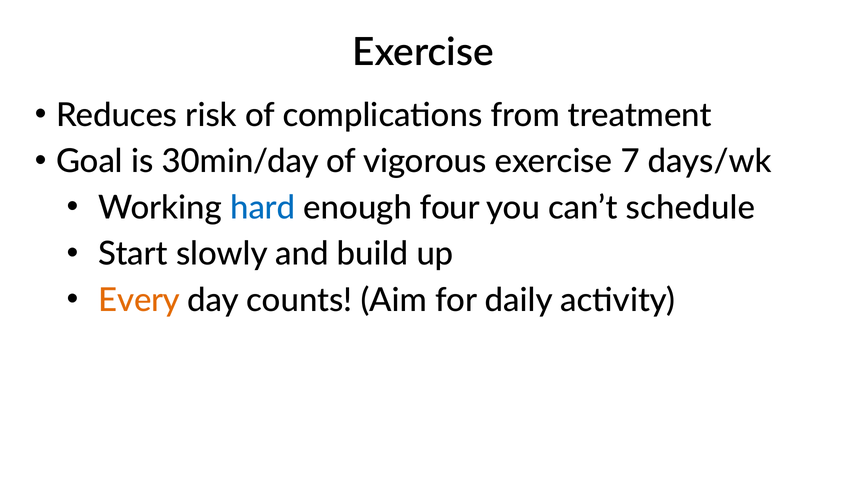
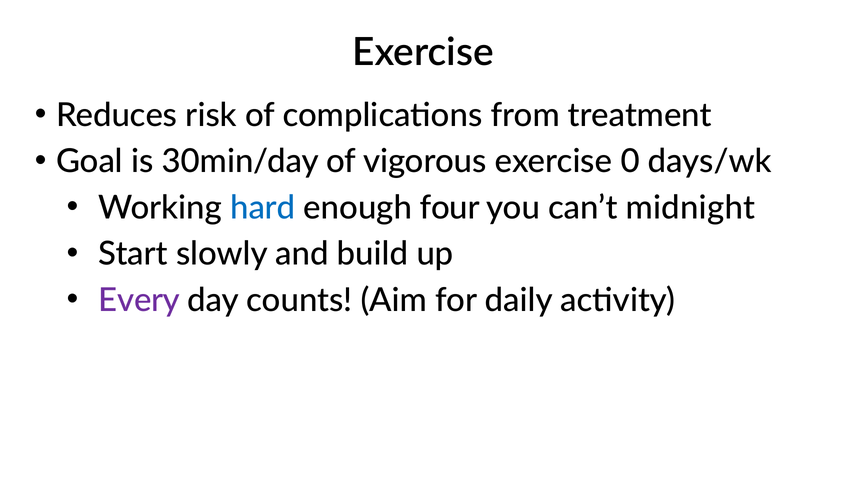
7: 7 -> 0
schedule: schedule -> midnight
Every colour: orange -> purple
